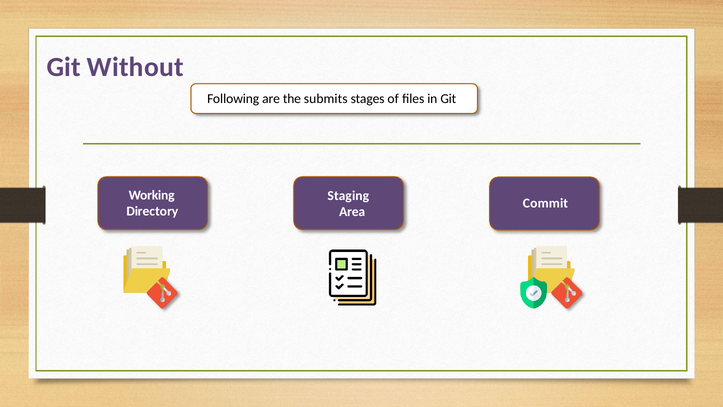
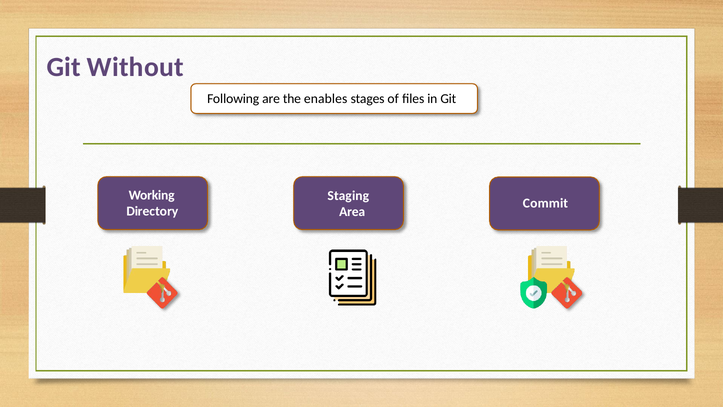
submits: submits -> enables
